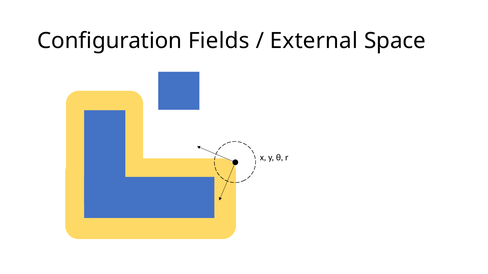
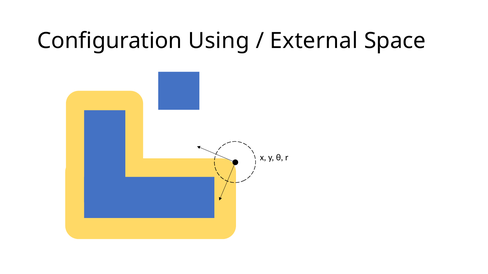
Fields: Fields -> Using
